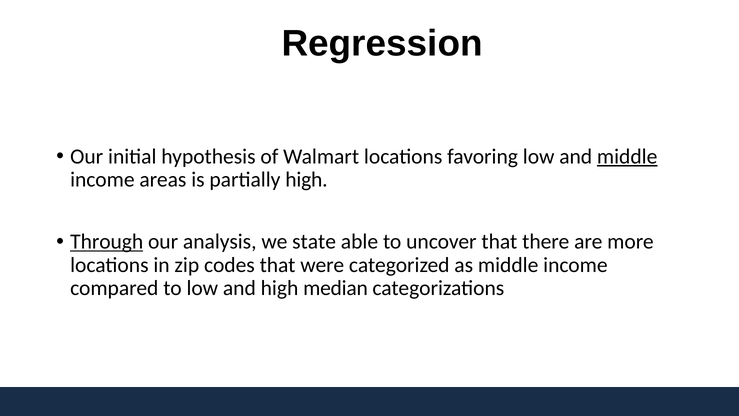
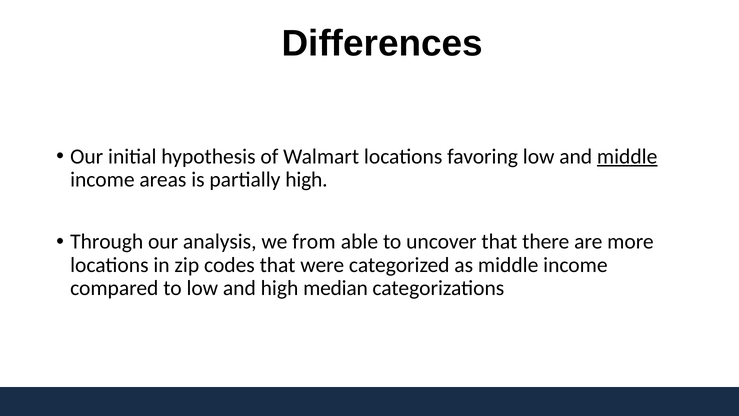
Regression: Regression -> Differences
Through underline: present -> none
state: state -> from
